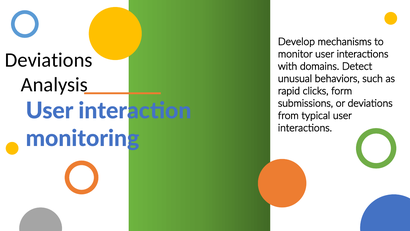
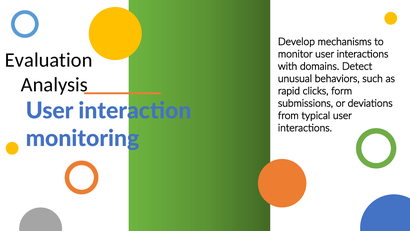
Deviations at (49, 60): Deviations -> Evaluation
